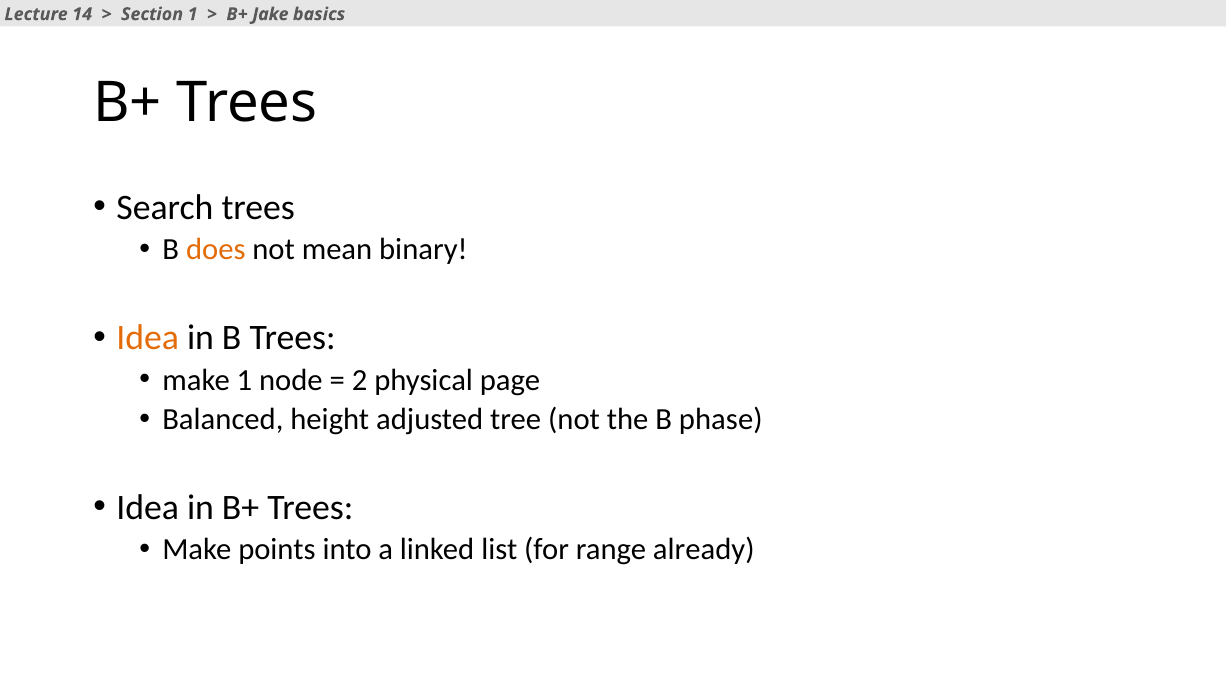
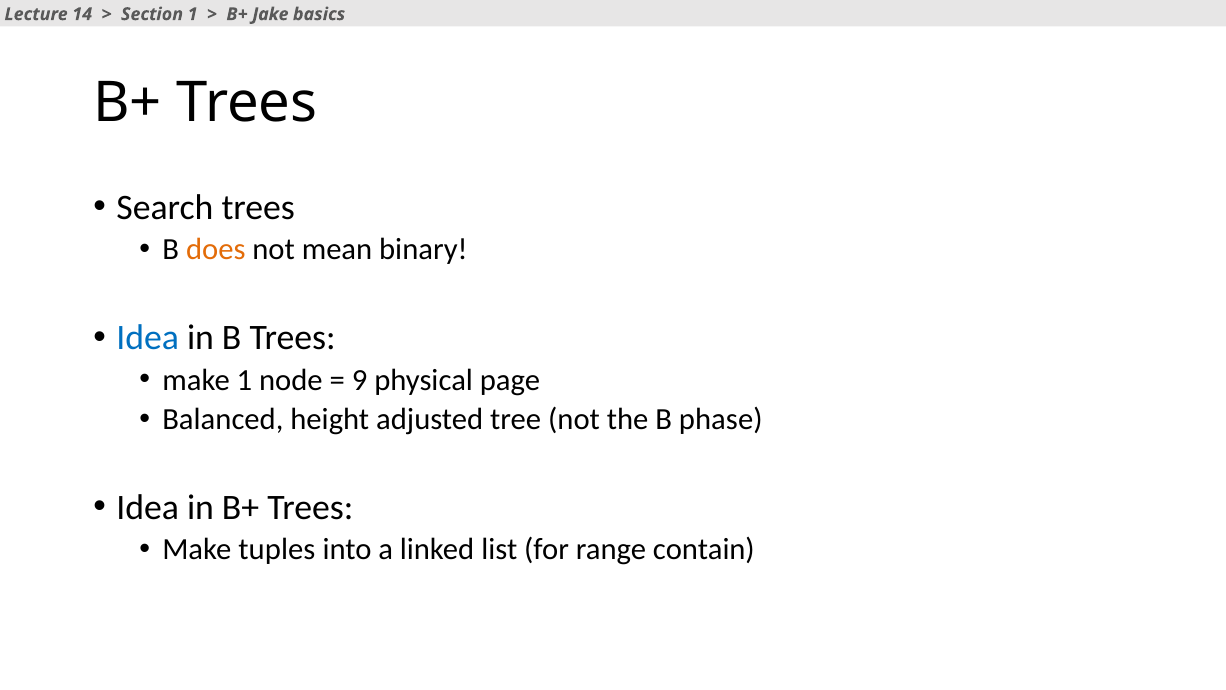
Idea at (148, 337) colour: orange -> blue
2: 2 -> 9
points: points -> tuples
already: already -> contain
